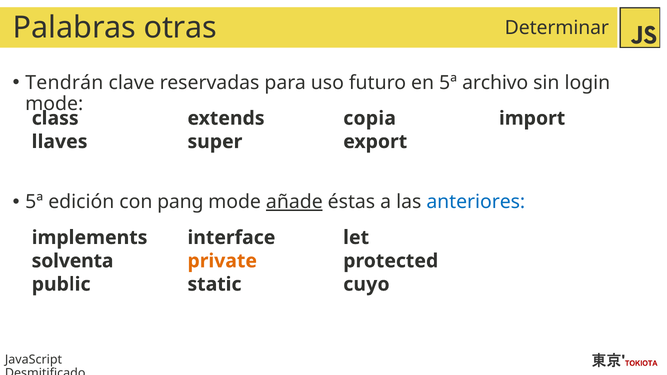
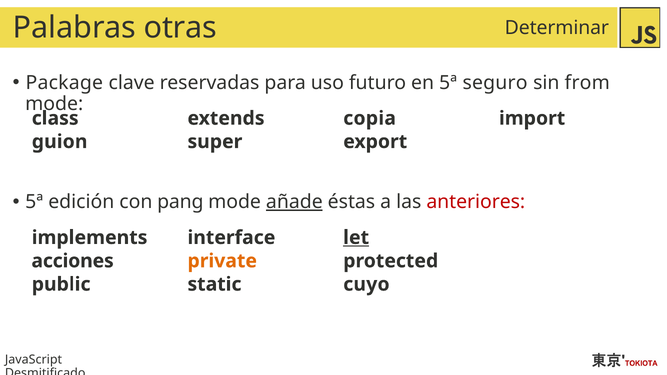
Tendrán: Tendrán -> Package
archivo: archivo -> seguro
login: login -> from
llaves: llaves -> guion
anteriores colour: blue -> red
let underline: none -> present
solventa: solventa -> acciones
